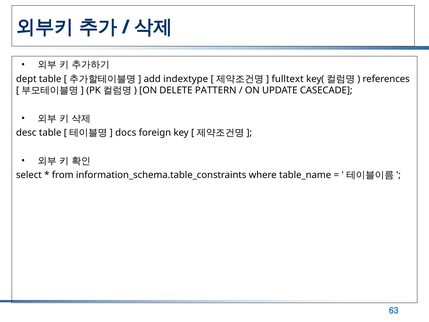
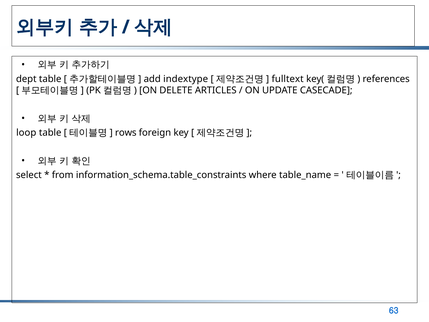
PATTERN: PATTERN -> ARTICLES
desc: desc -> loop
docs: docs -> rows
